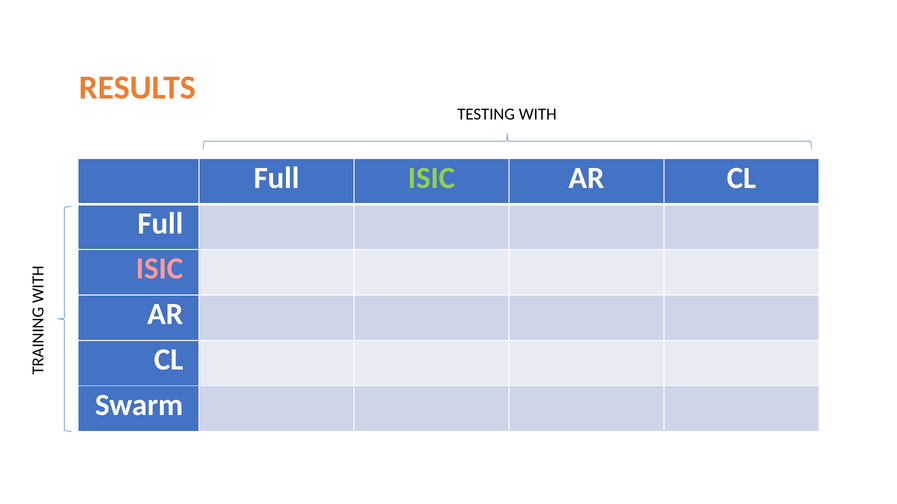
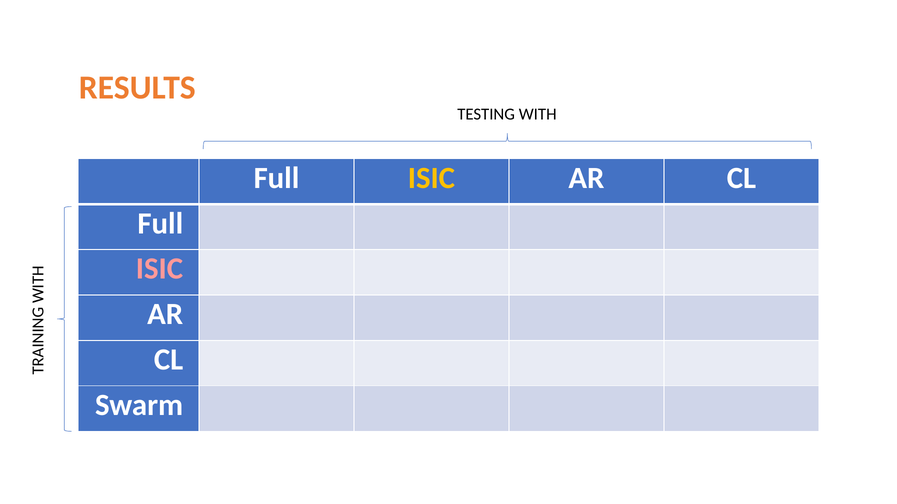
ISIC at (431, 178) colour: light green -> yellow
